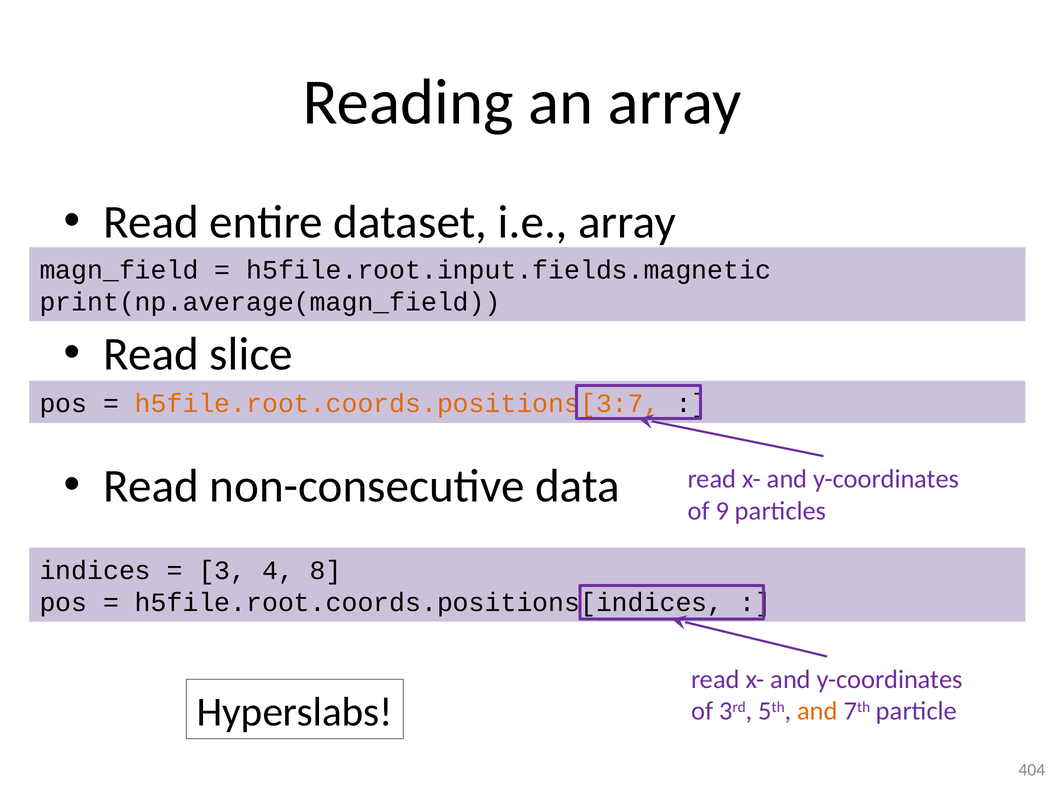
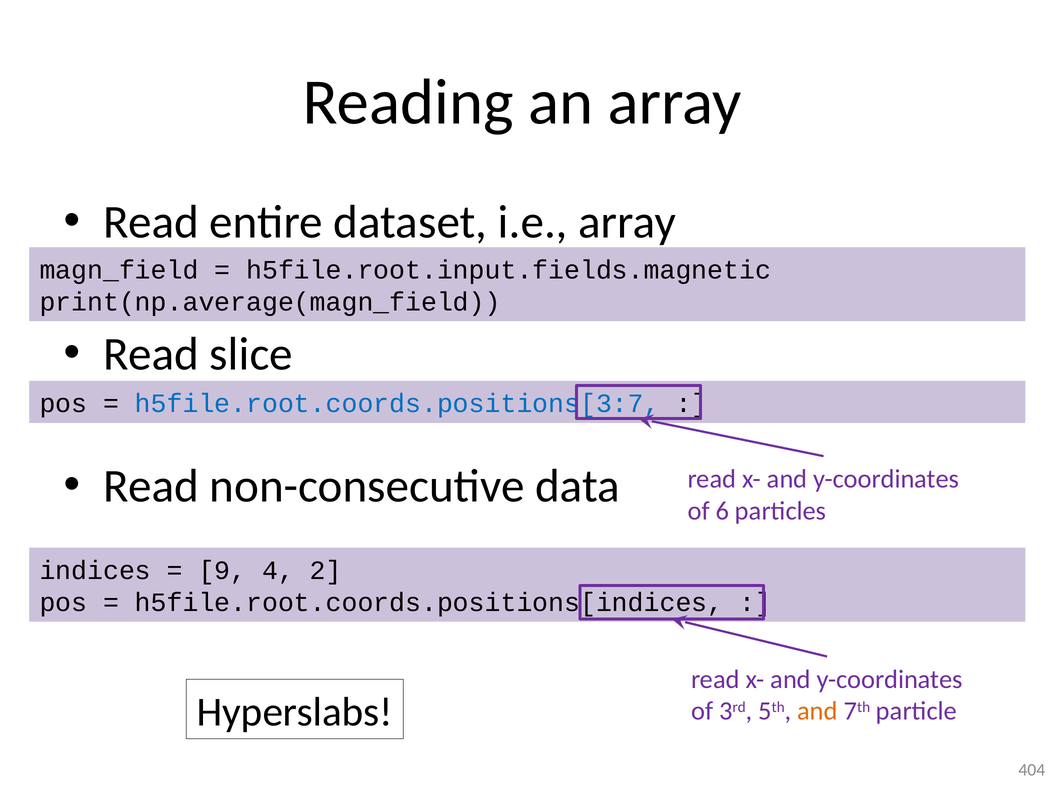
h5file.root.coords.positions[3:7 colour: orange -> blue
9: 9 -> 6
3: 3 -> 9
8: 8 -> 2
